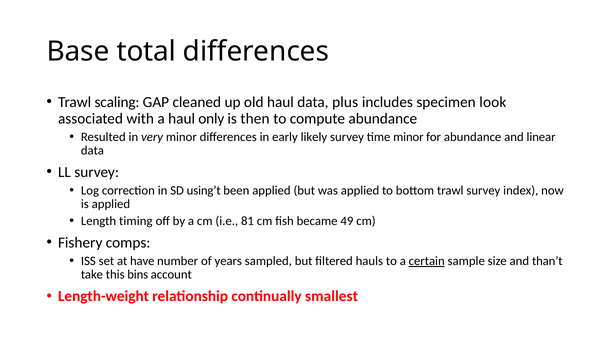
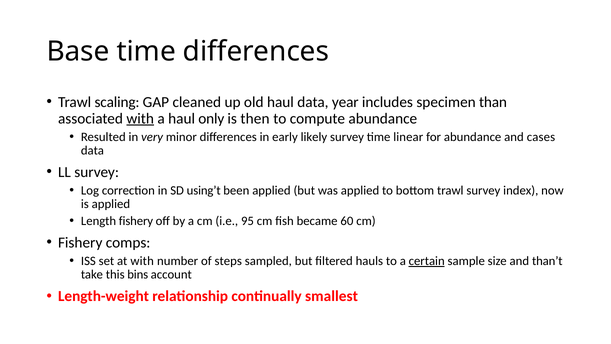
Base total: total -> time
plus: plus -> year
look: look -> than
with at (140, 118) underline: none -> present
time minor: minor -> linear
linear: linear -> cases
Length timing: timing -> fishery
81: 81 -> 95
49: 49 -> 60
at have: have -> with
years: years -> steps
